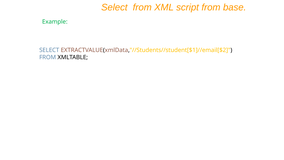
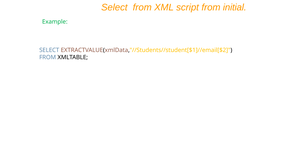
base: base -> initial
